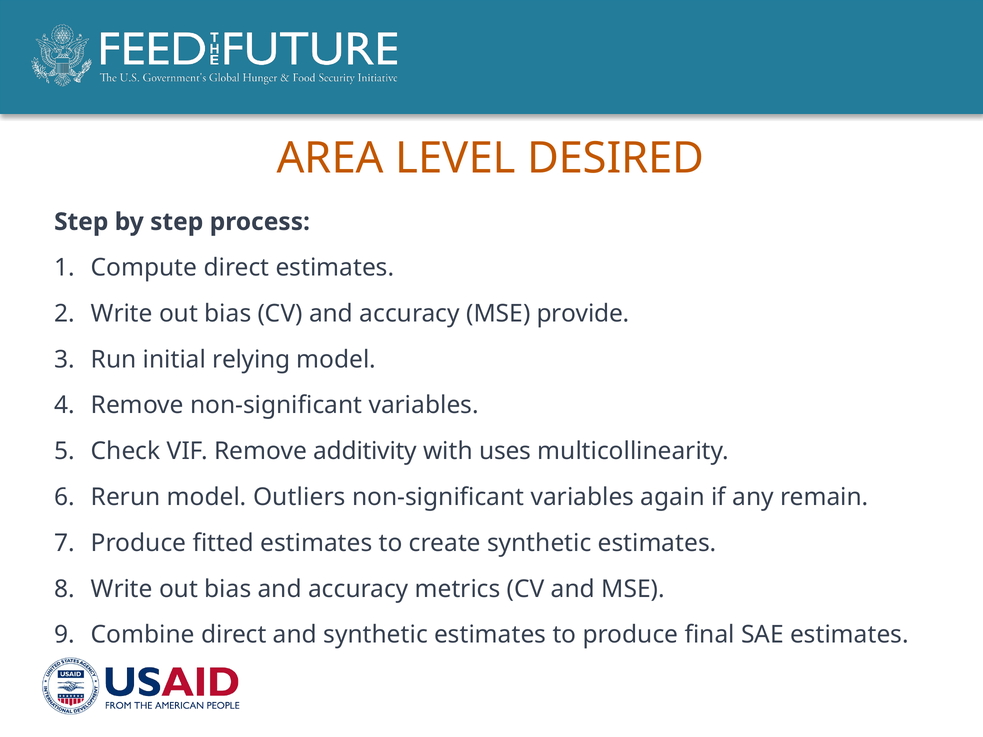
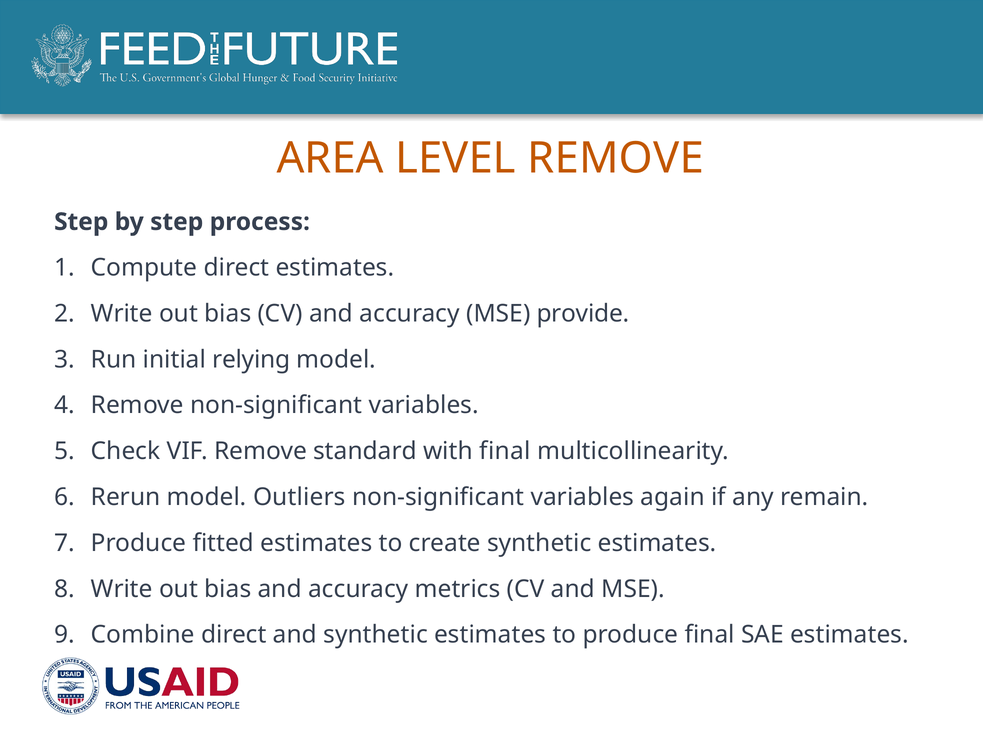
LEVEL DESIRED: DESIRED -> REMOVE
additivity: additivity -> standard
with uses: uses -> final
